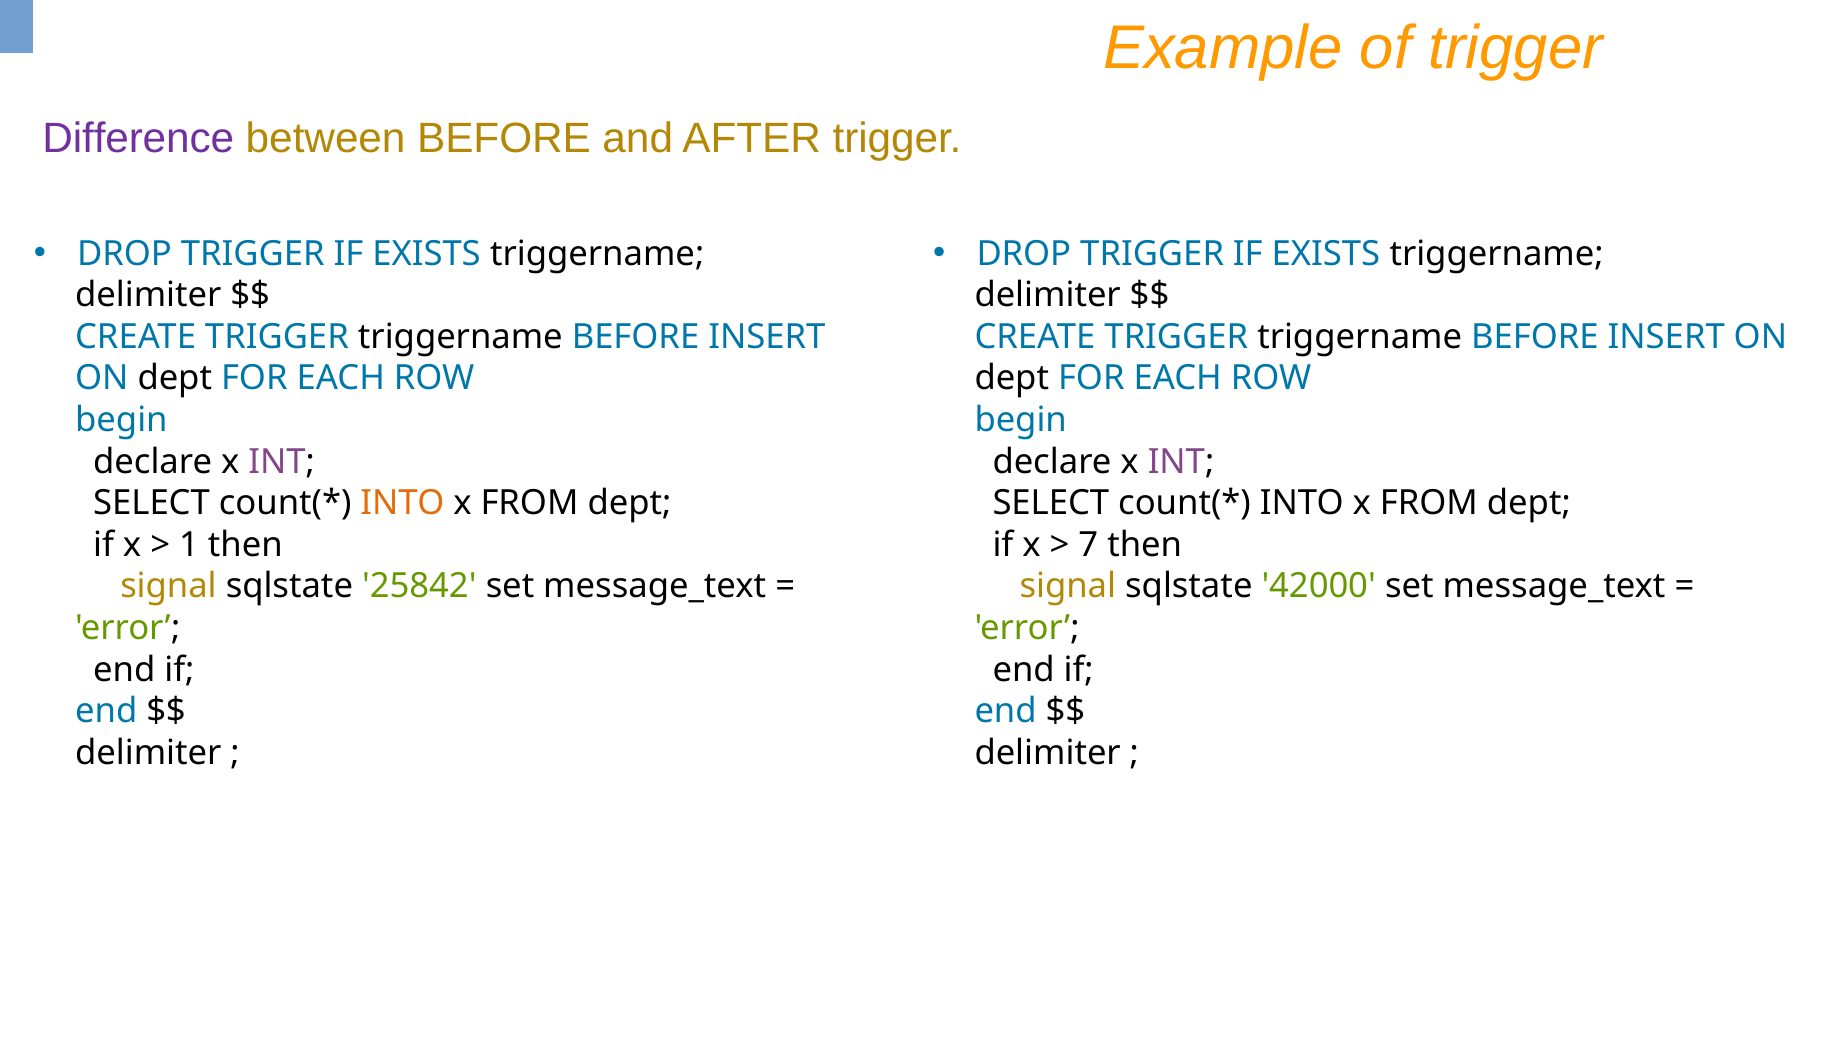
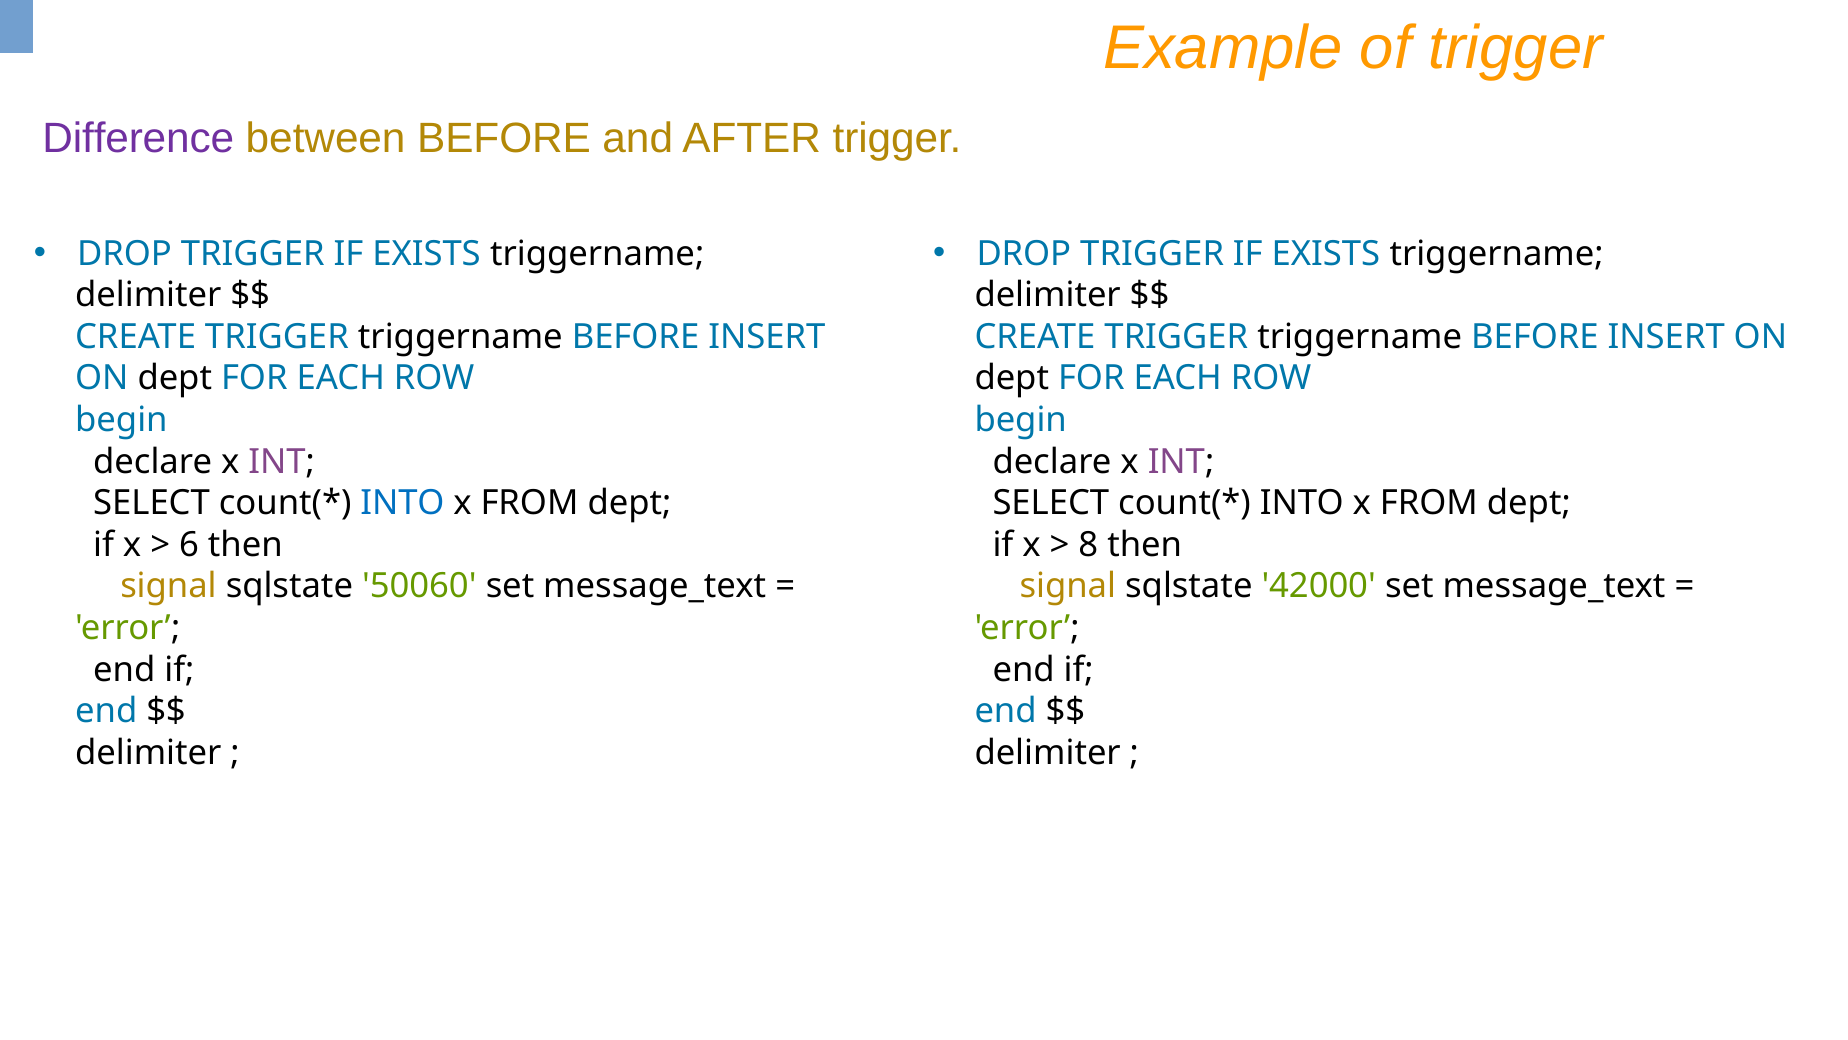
INTO at (402, 503) colour: orange -> blue
1: 1 -> 6
7: 7 -> 8
25842: 25842 -> 50060
